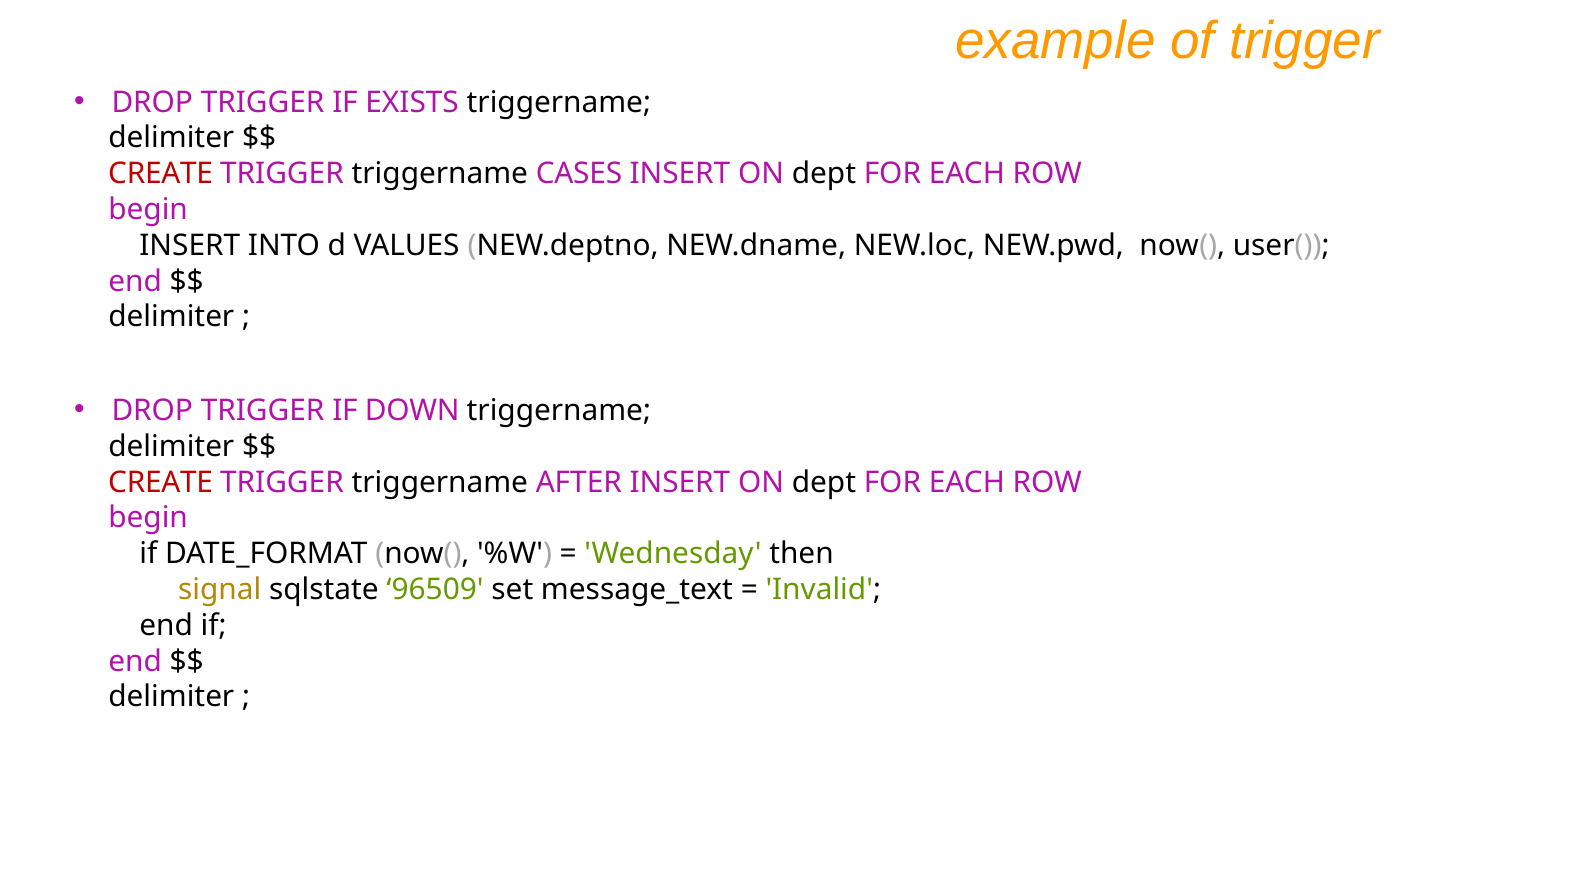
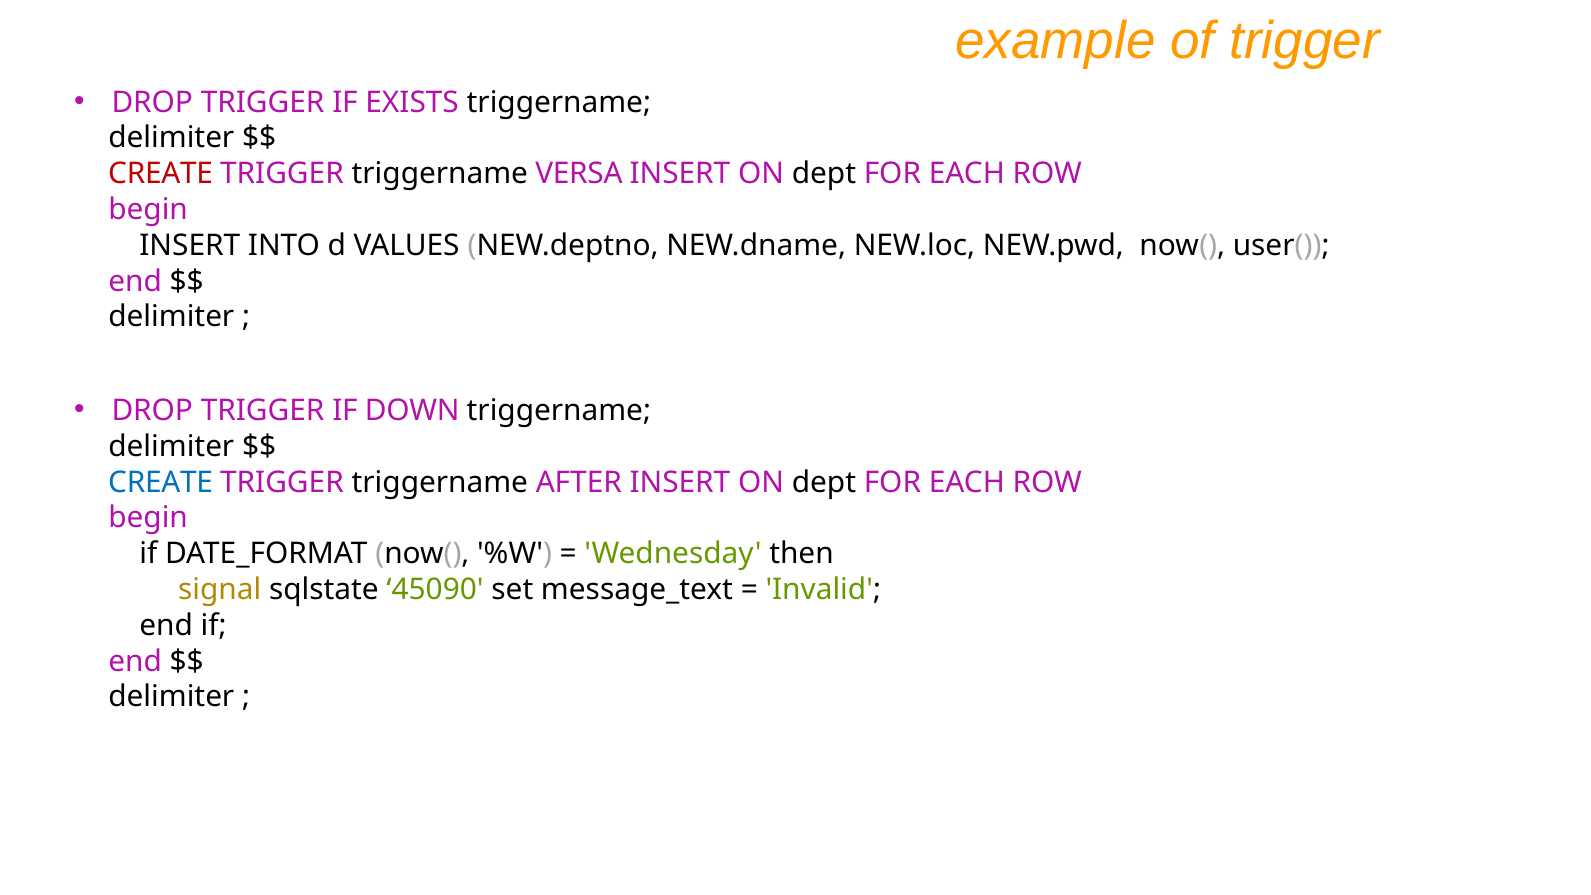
CASES: CASES -> VERSA
CREATE at (161, 482) colour: red -> blue
96509: 96509 -> 45090
